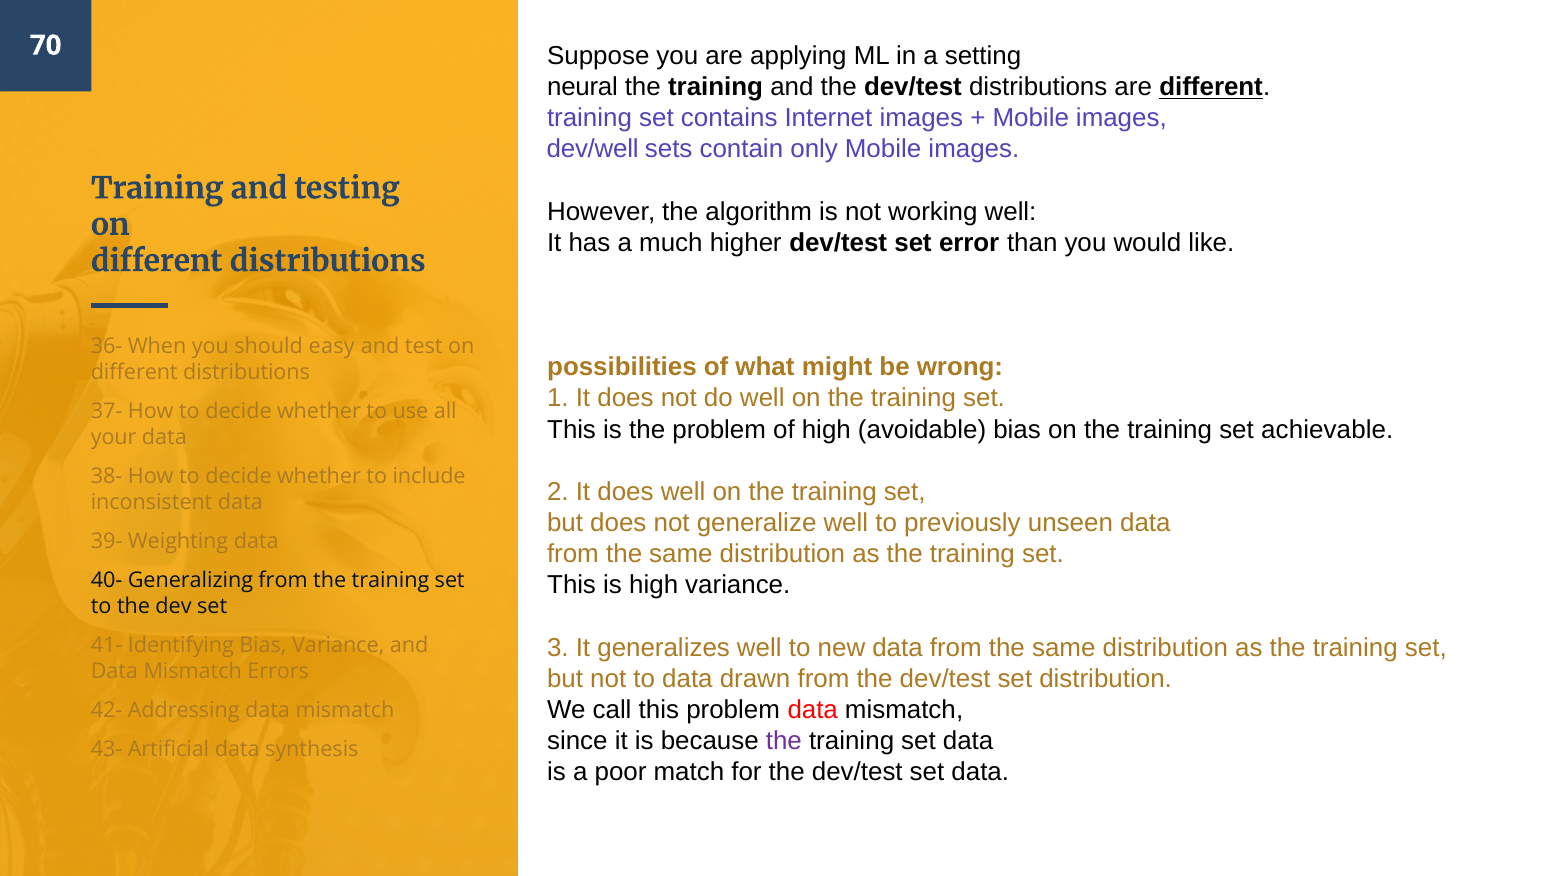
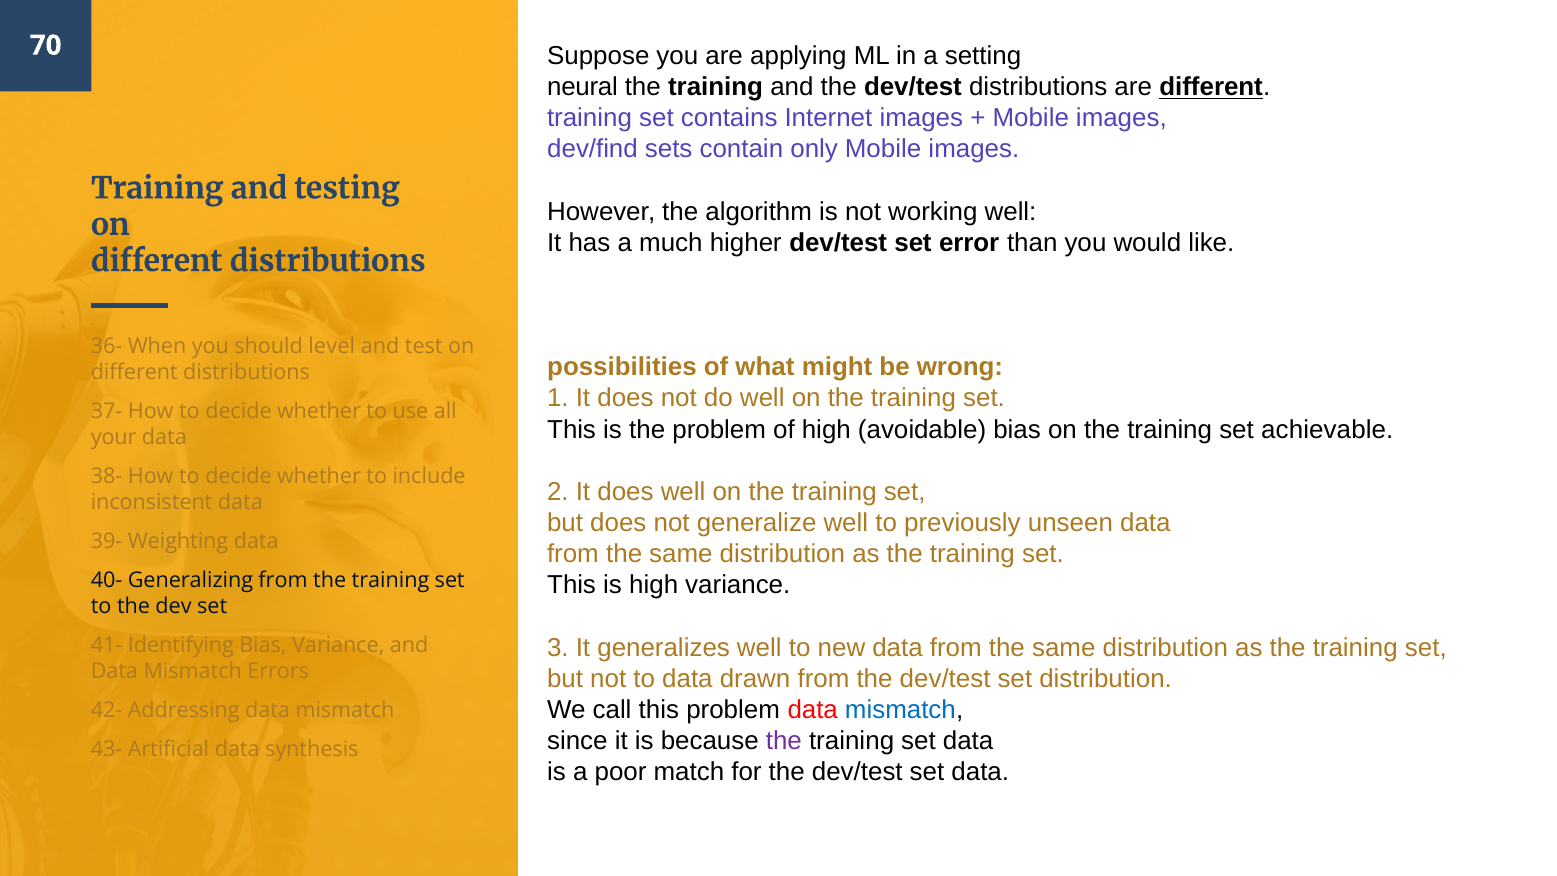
dev/well: dev/well -> dev/find
easy: easy -> level
mismatch at (900, 710) colour: black -> blue
